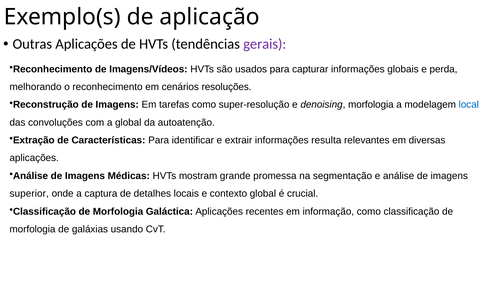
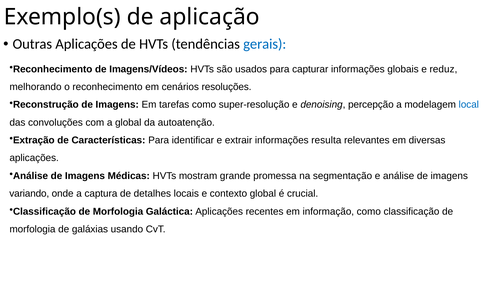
gerais colour: purple -> blue
perda: perda -> reduz
denoising morfologia: morfologia -> percepção
superior: superior -> variando
